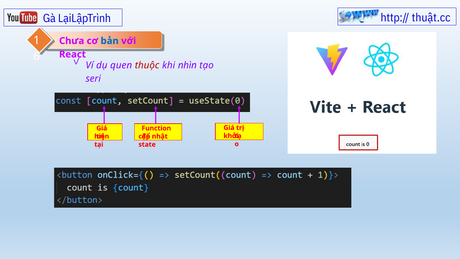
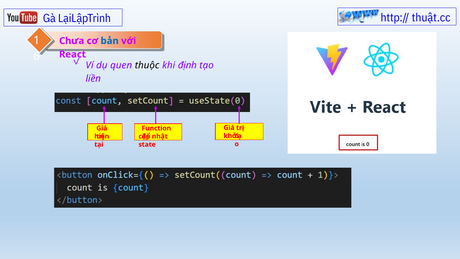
thuộc colour: red -> black
nhìn: nhìn -> định
seri: seri -> liền
